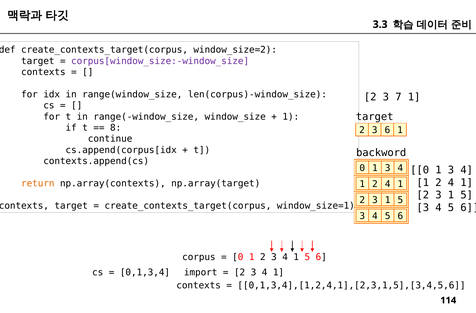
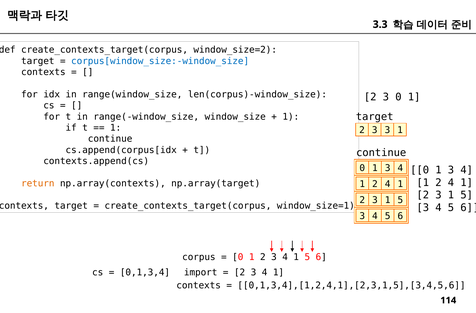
corpus[window_size:-window_size colour: purple -> blue
3 7: 7 -> 0
8 at (116, 128): 8 -> 1
6 at (387, 130): 6 -> 3
backword at (381, 153): backword -> continue
